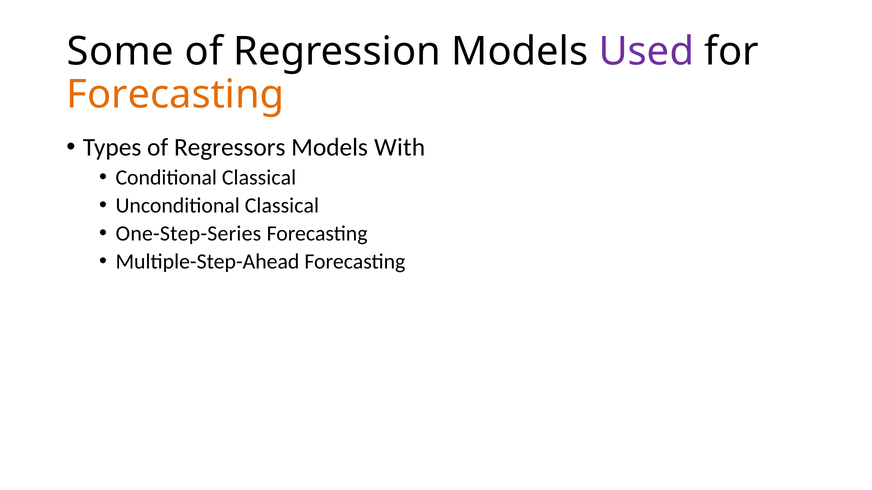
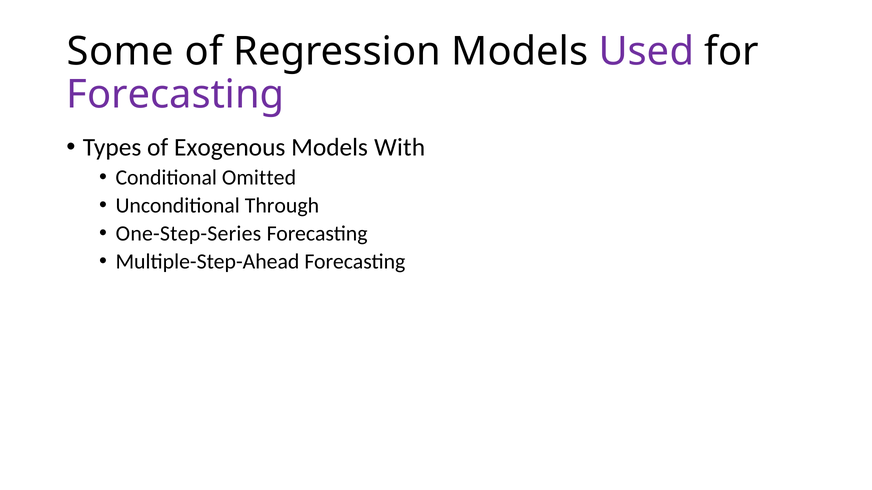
Forecasting at (175, 95) colour: orange -> purple
Regressors: Regressors -> Exogenous
Conditional Classical: Classical -> Omitted
Unconditional Classical: Classical -> Through
